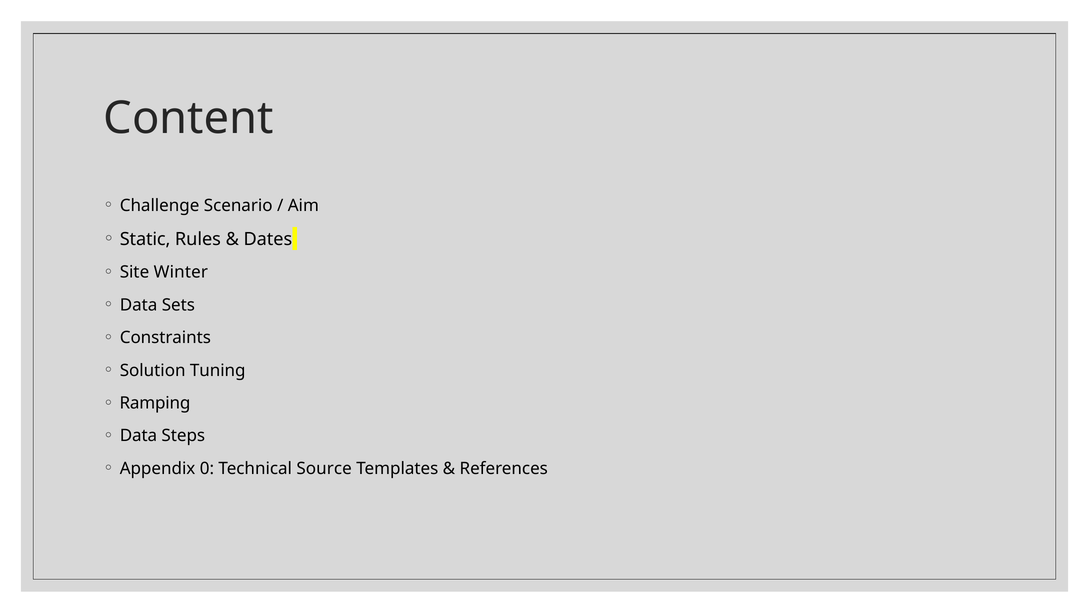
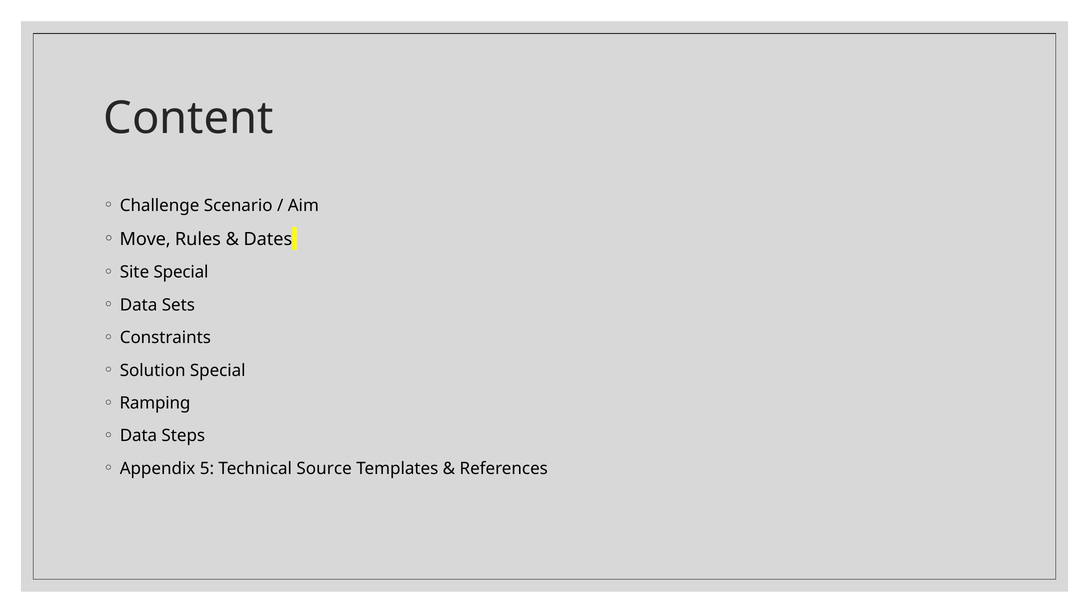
Static: Static -> Move
Site Winter: Winter -> Special
Solution Tuning: Tuning -> Special
0: 0 -> 5
